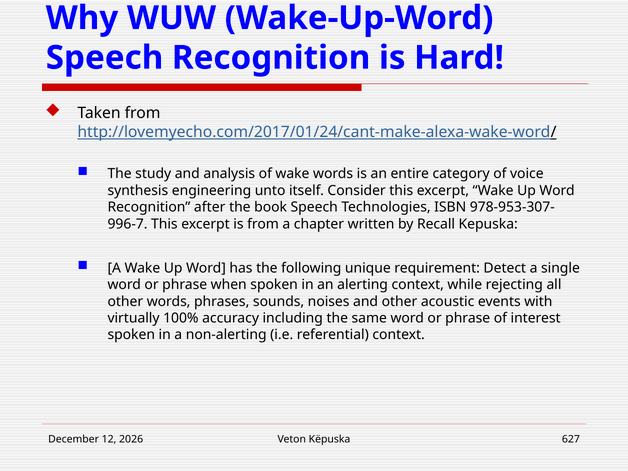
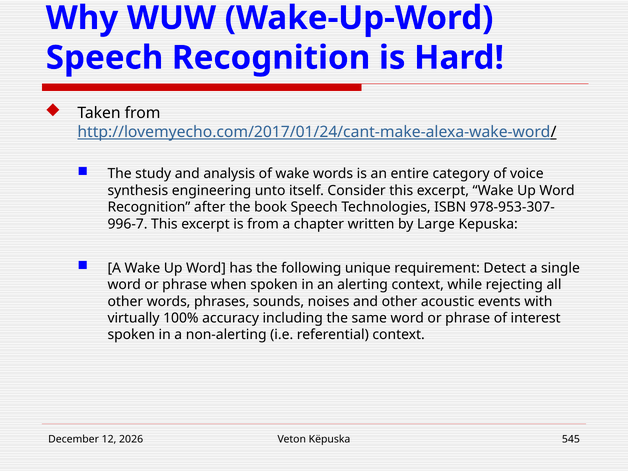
Recall: Recall -> Large
627: 627 -> 545
